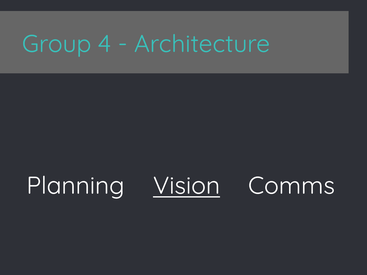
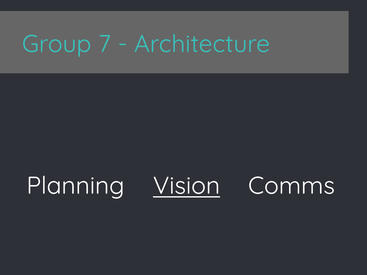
4: 4 -> 7
